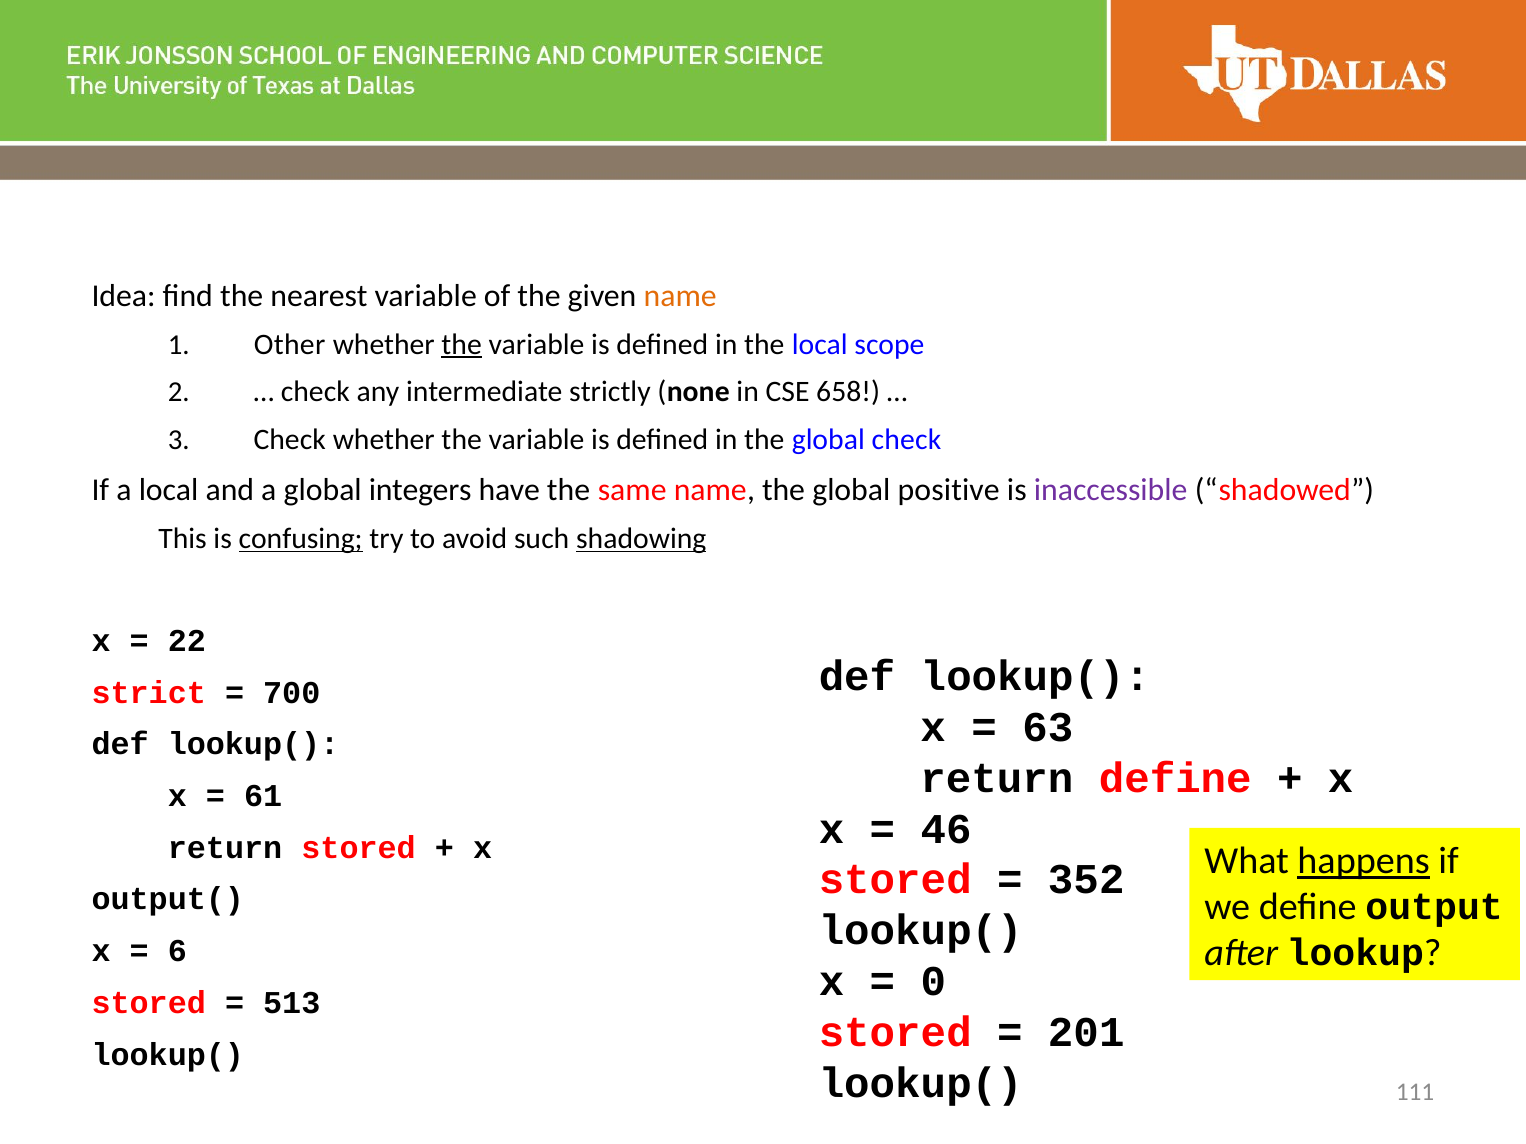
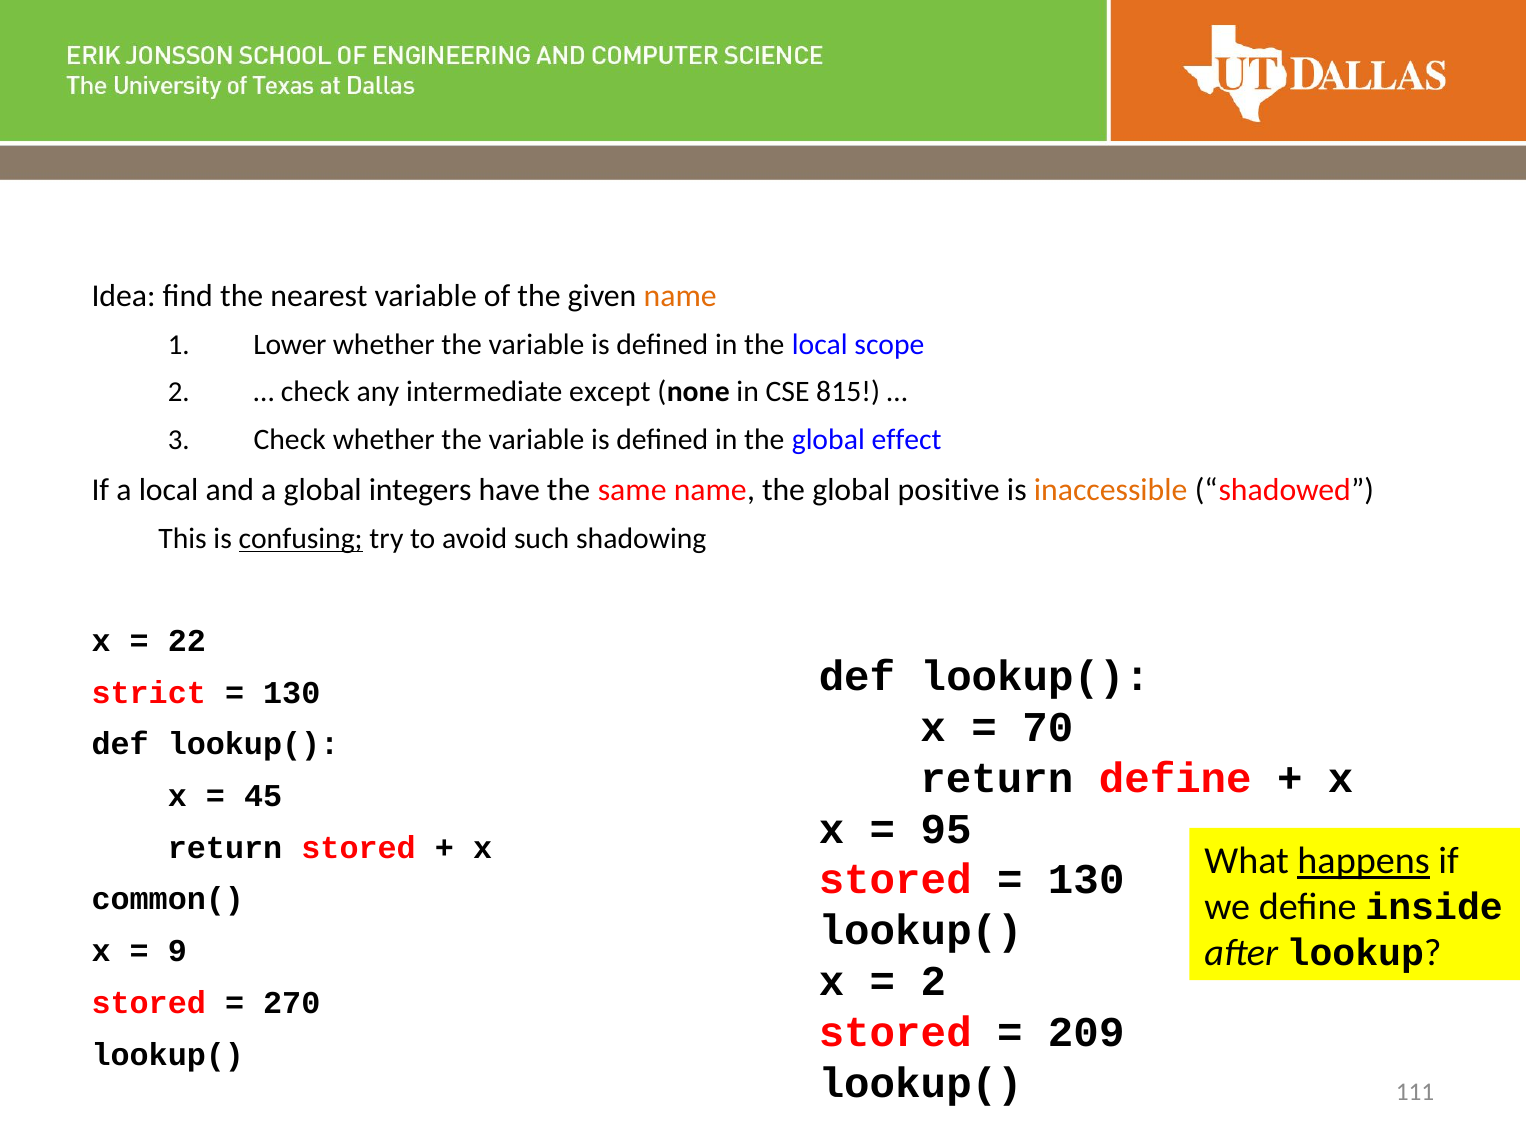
Other: Other -> Lower
the at (462, 345) underline: present -> none
strictly: strictly -> except
658: 658 -> 815
global check: check -> effect
inaccessible colour: purple -> orange
shadowing underline: present -> none
700 at (292, 693): 700 -> 130
63: 63 -> 70
61: 61 -> 45
46: 46 -> 95
352 at (1086, 880): 352 -> 130
output(: output( -> common(
output: output -> inside
6: 6 -> 9
0 at (933, 982): 0 -> 2
513: 513 -> 270
201: 201 -> 209
